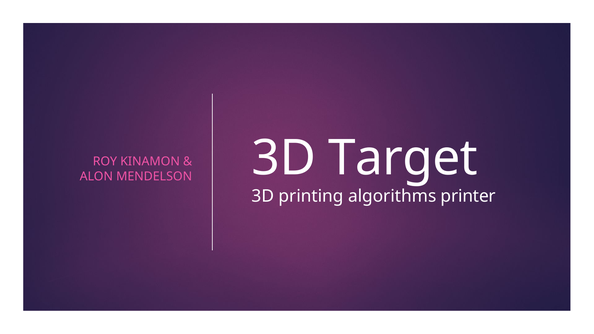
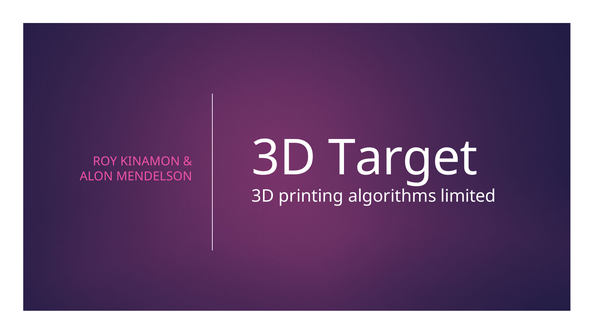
printer: printer -> limited
